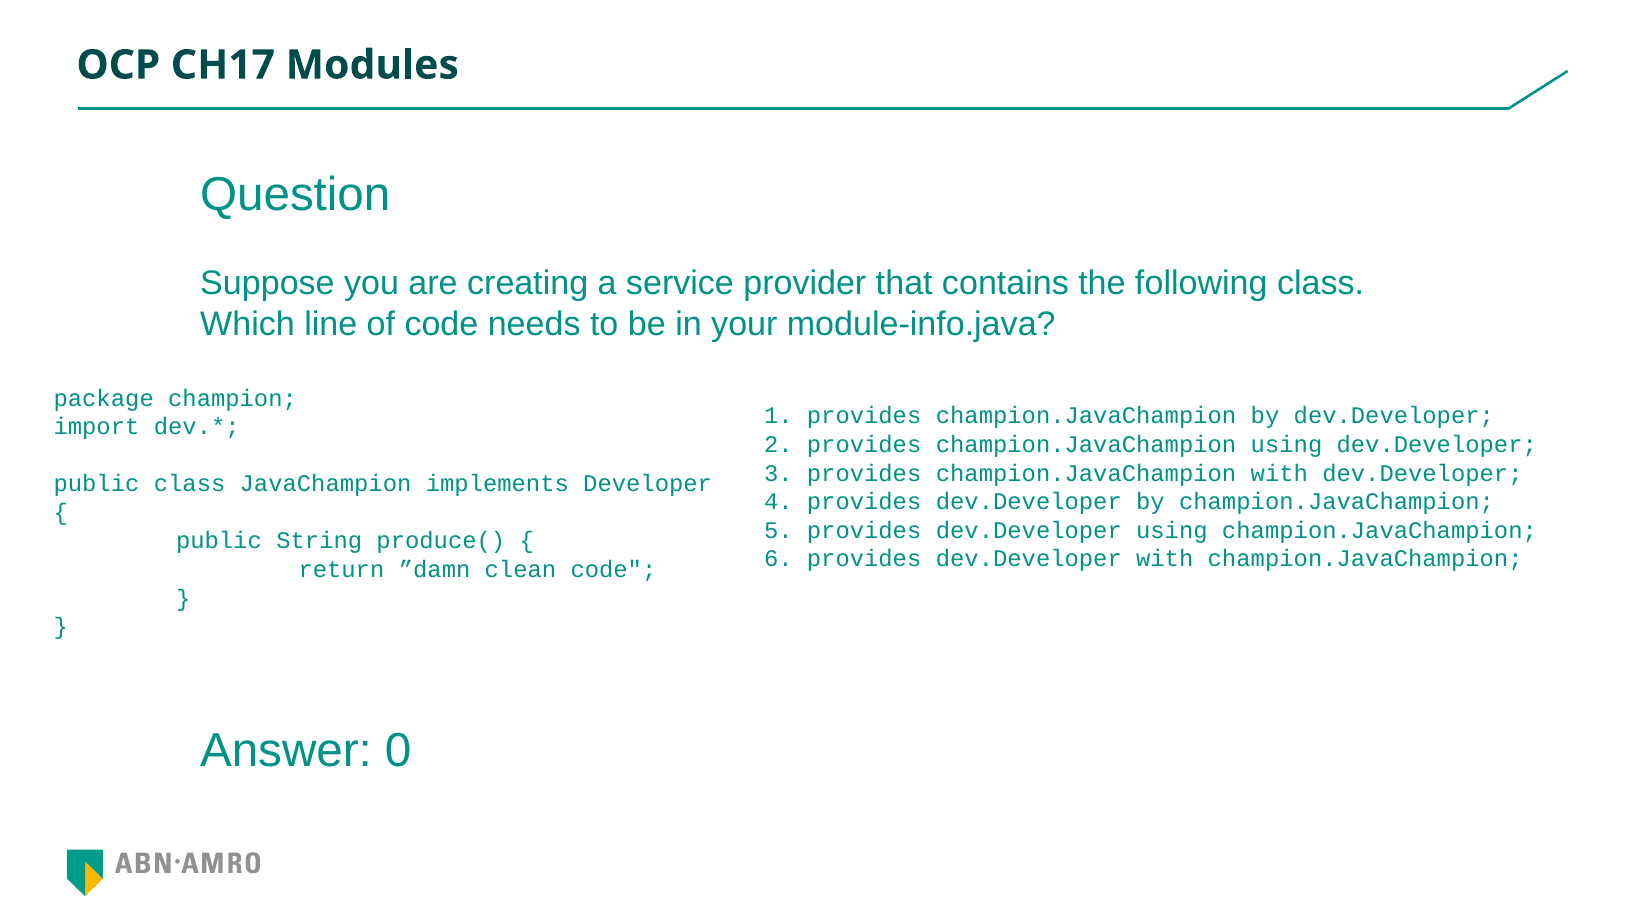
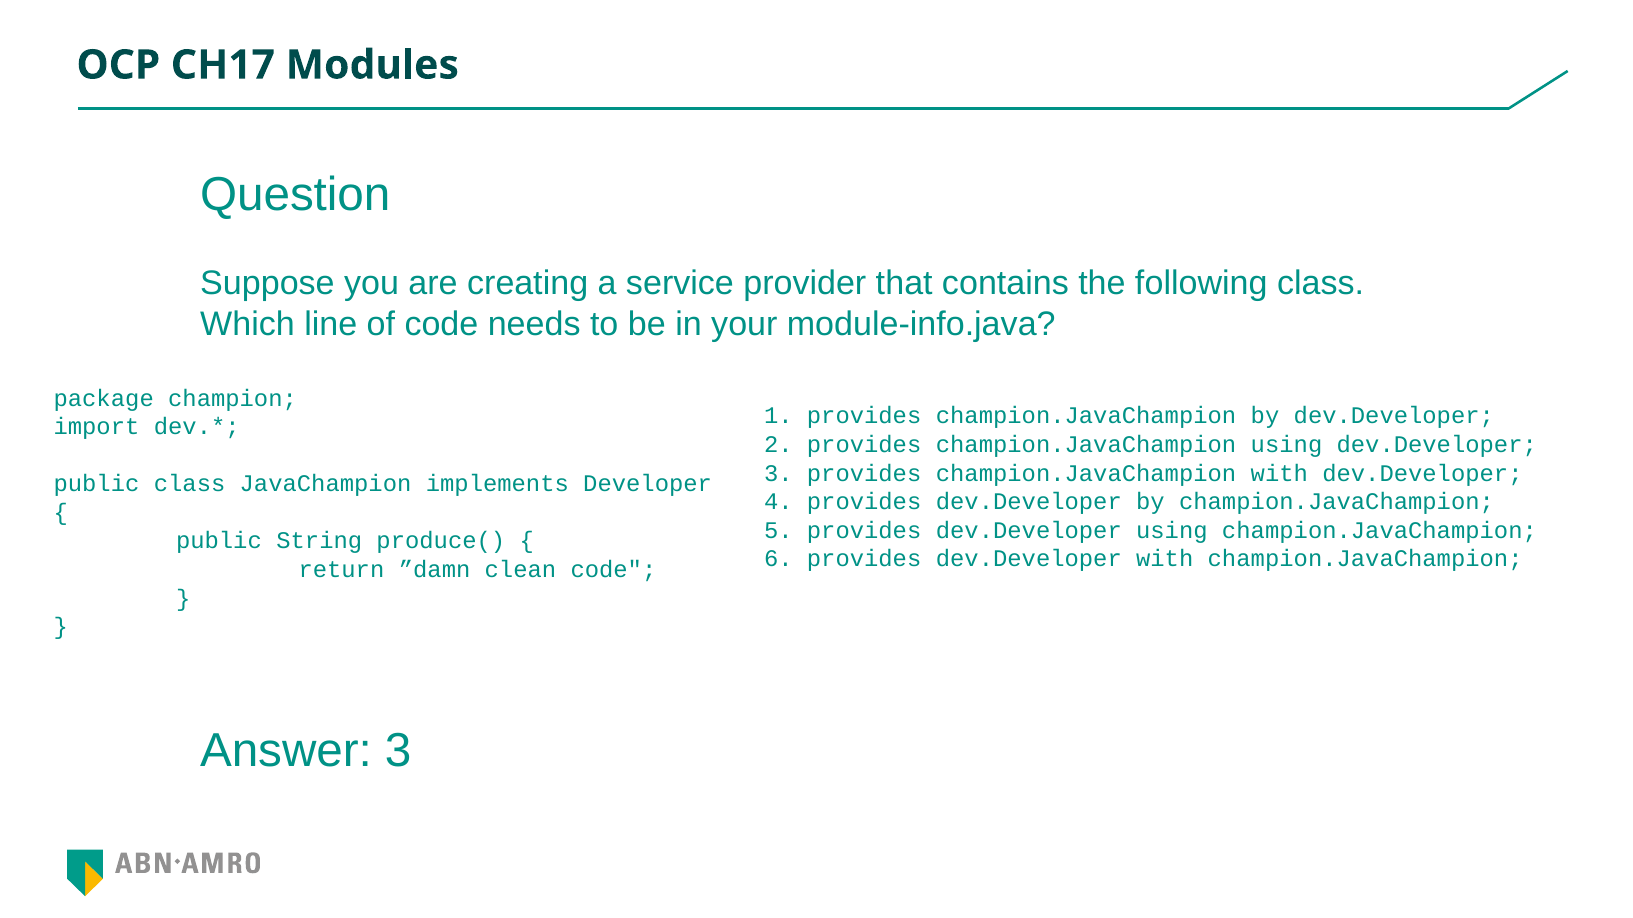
Answer 0: 0 -> 3
